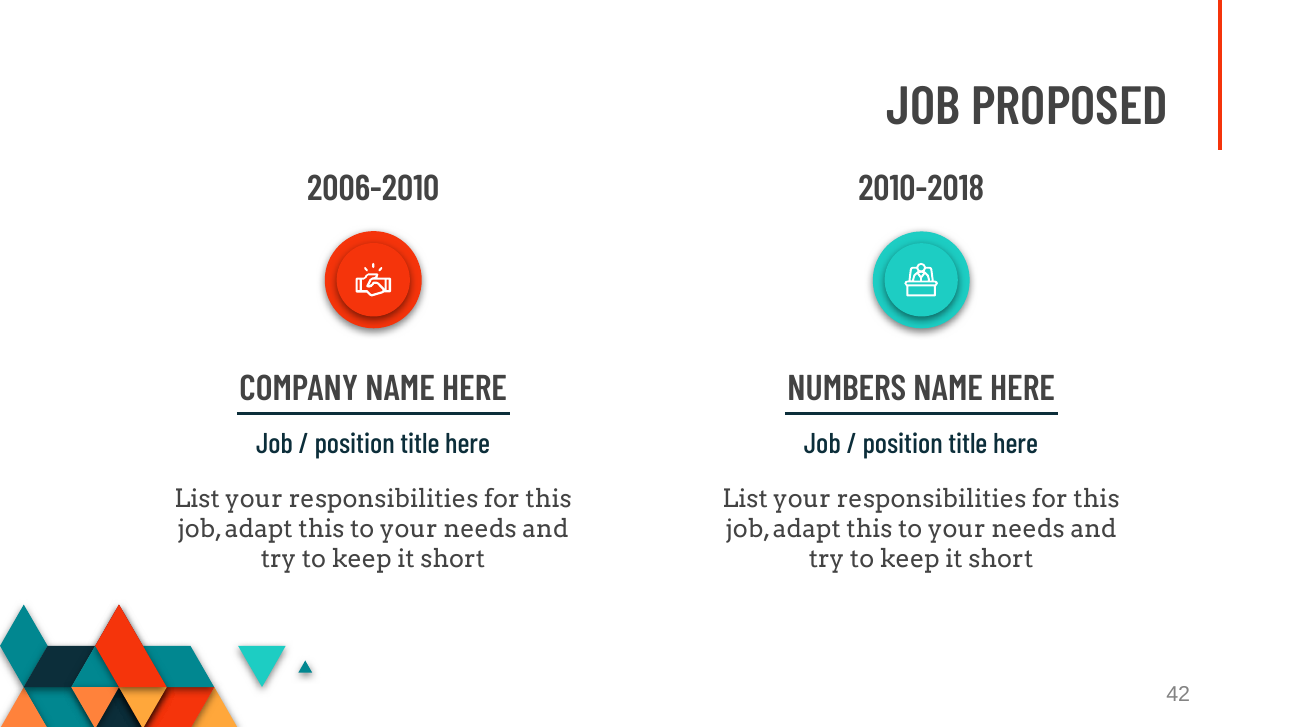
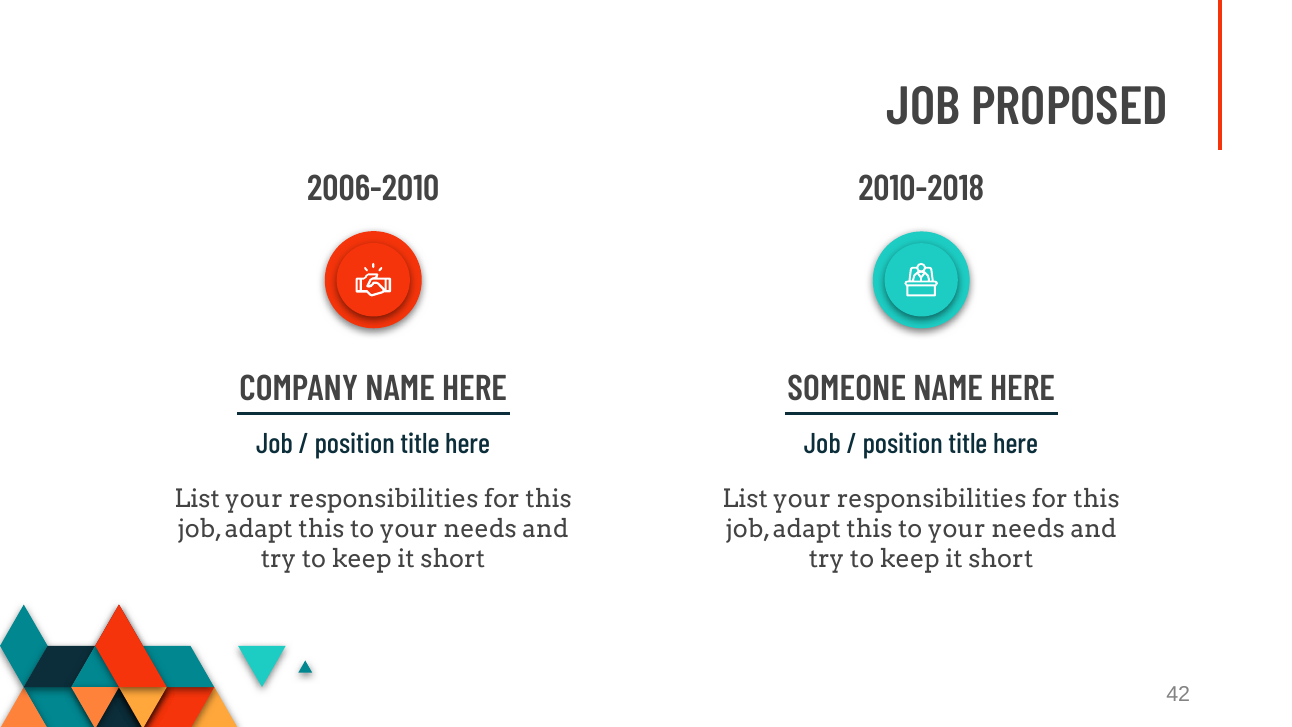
NUMBERS: NUMBERS -> SOMEONE
